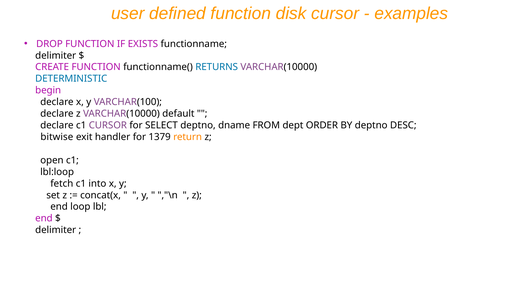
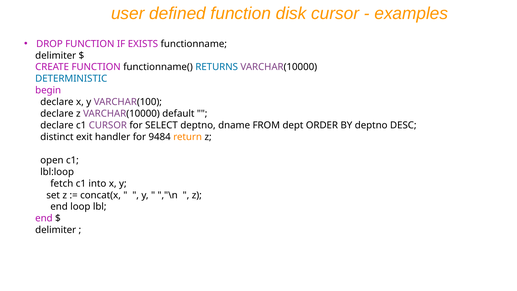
bitwise: bitwise -> distinct
1379: 1379 -> 9484
